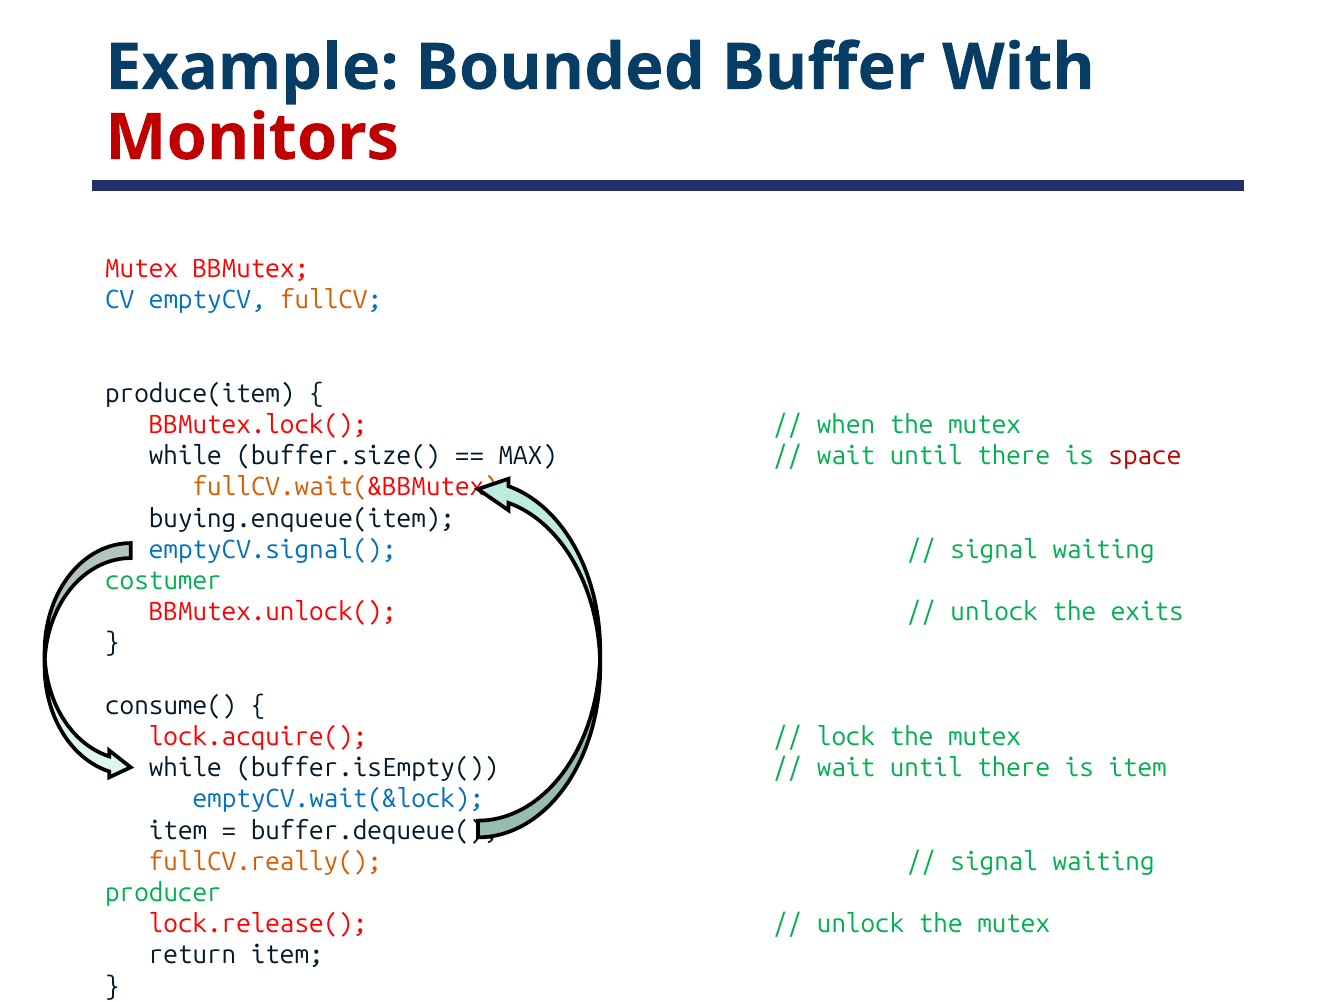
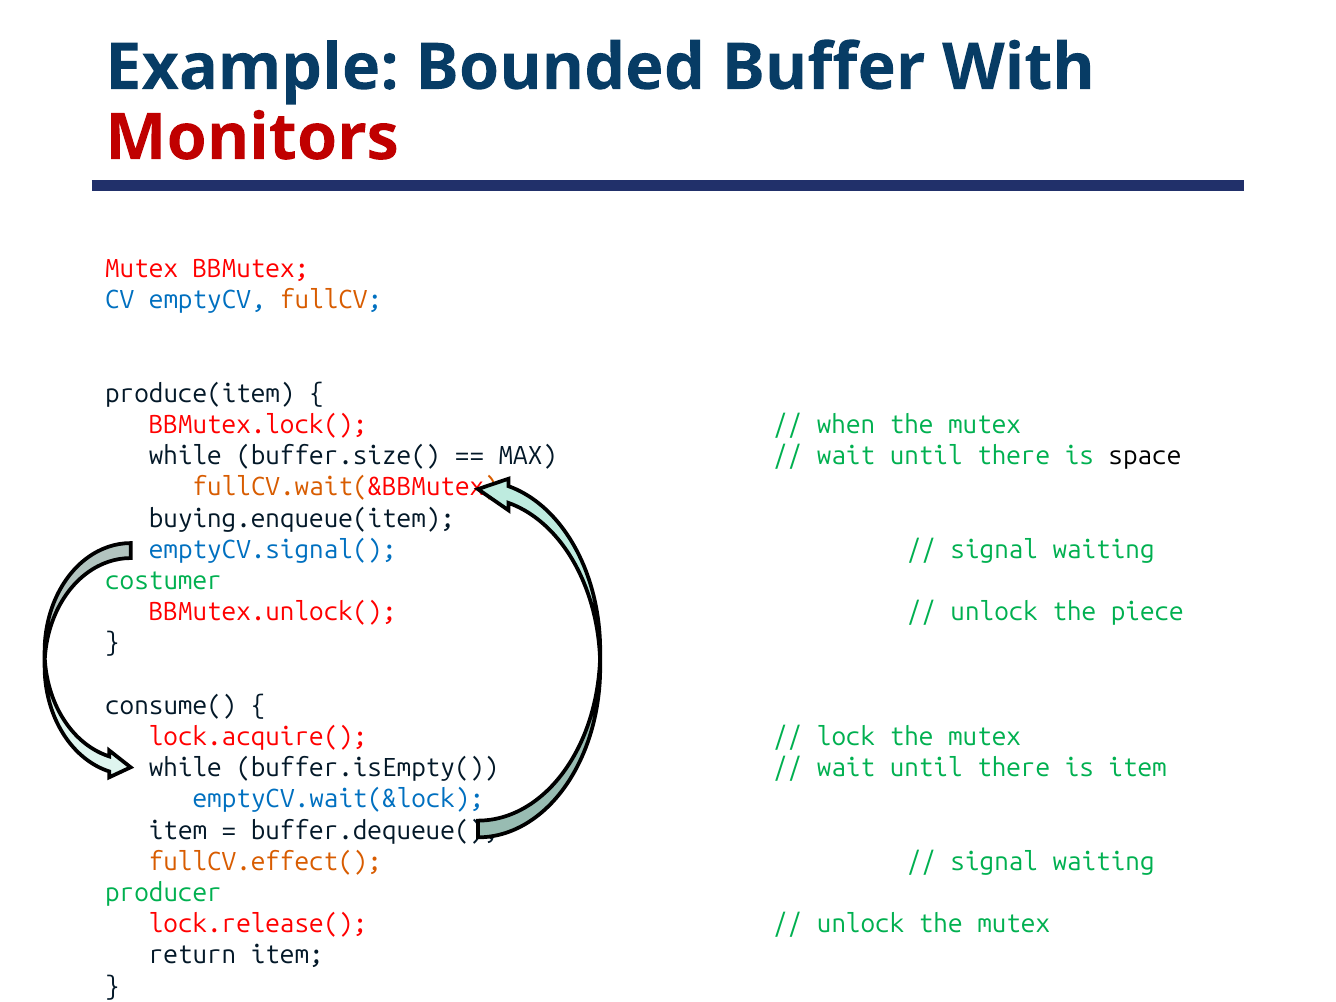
space colour: red -> black
exits: exits -> piece
fullCV.really(: fullCV.really( -> fullCV.effect(
